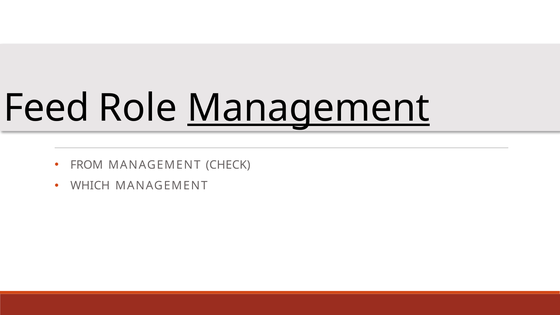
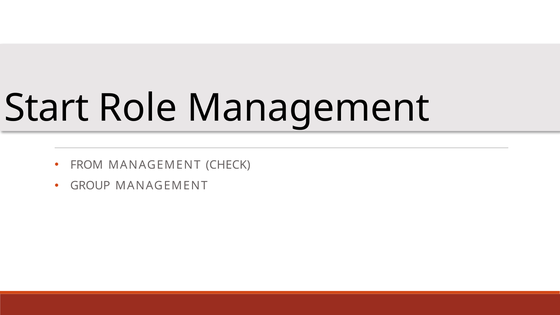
Feed: Feed -> Start
Management at (309, 108) underline: present -> none
WHICH: WHICH -> GROUP
